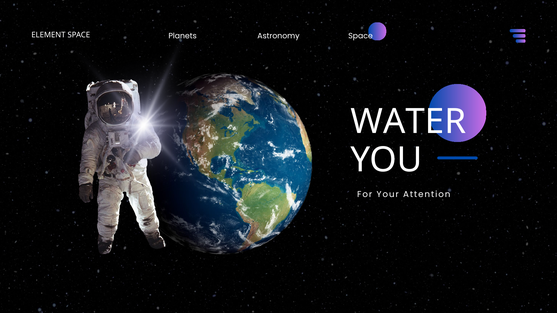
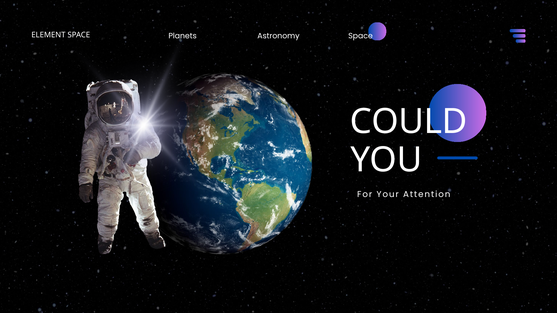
WATER: WATER -> COULD
